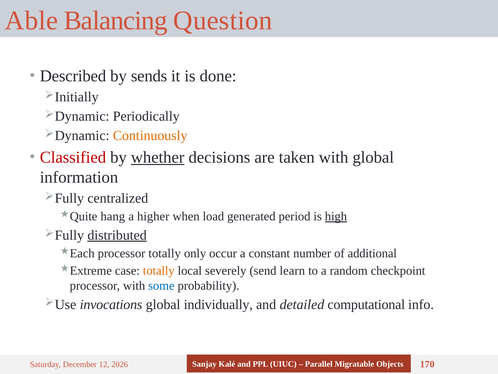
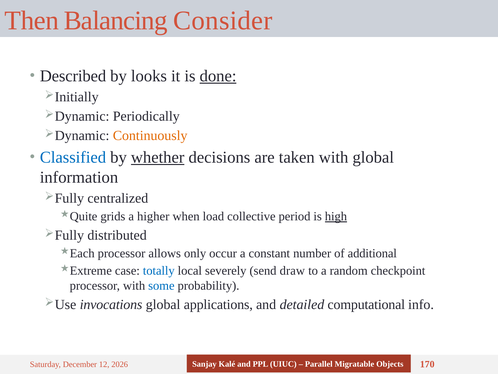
Able: Able -> Then
Question: Question -> Consider
sends: sends -> looks
done underline: none -> present
Classified colour: red -> blue
hang: hang -> grids
generated: generated -> collective
distributed underline: present -> none
processor totally: totally -> allows
totally at (159, 270) colour: orange -> blue
learn: learn -> draw
individually: individually -> applications
